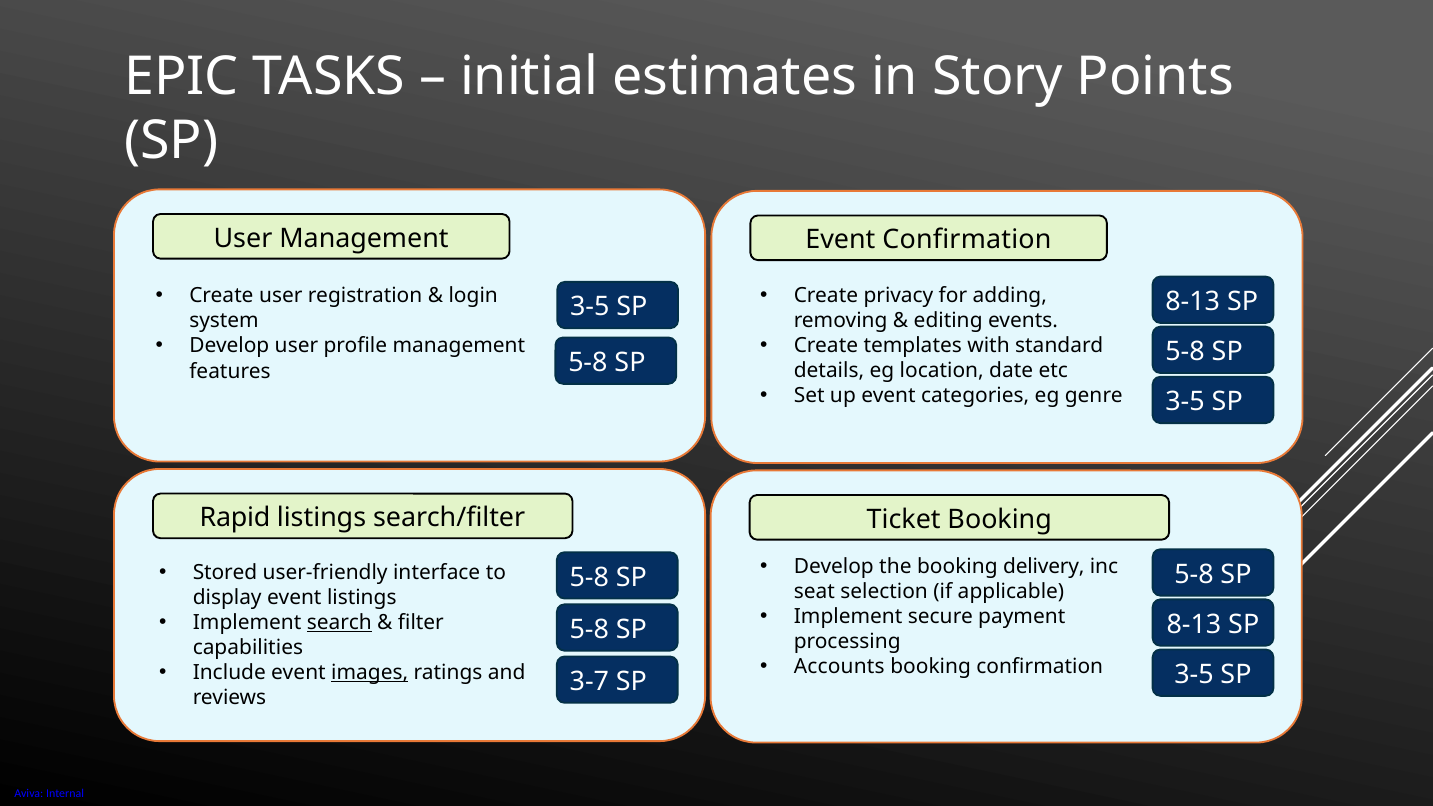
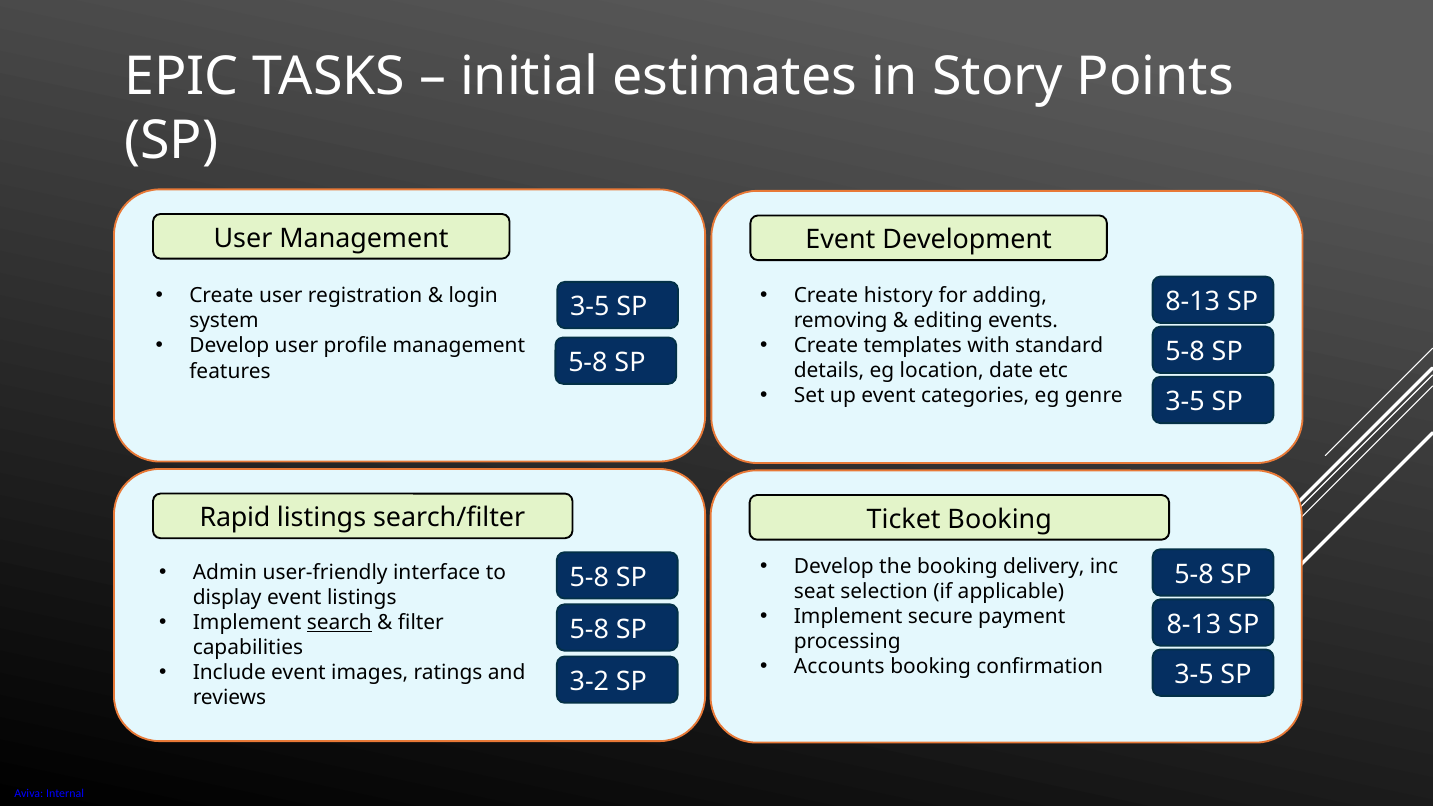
Event Confirmation: Confirmation -> Development
privacy: privacy -> history
Stored: Stored -> Admin
images underline: present -> none
3-7: 3-7 -> 3-2
